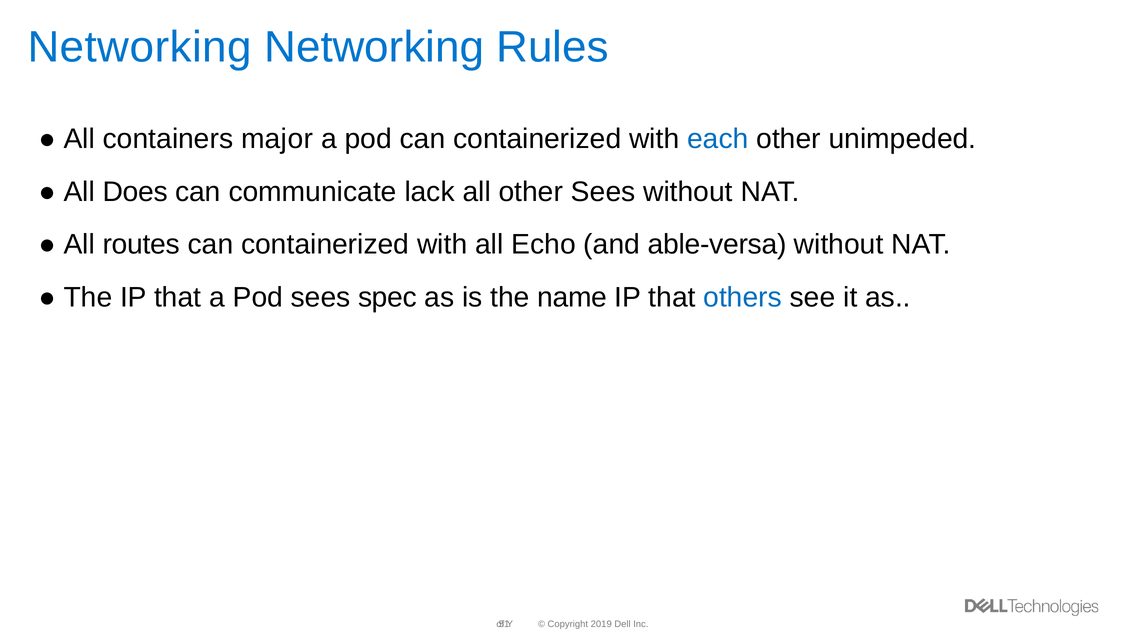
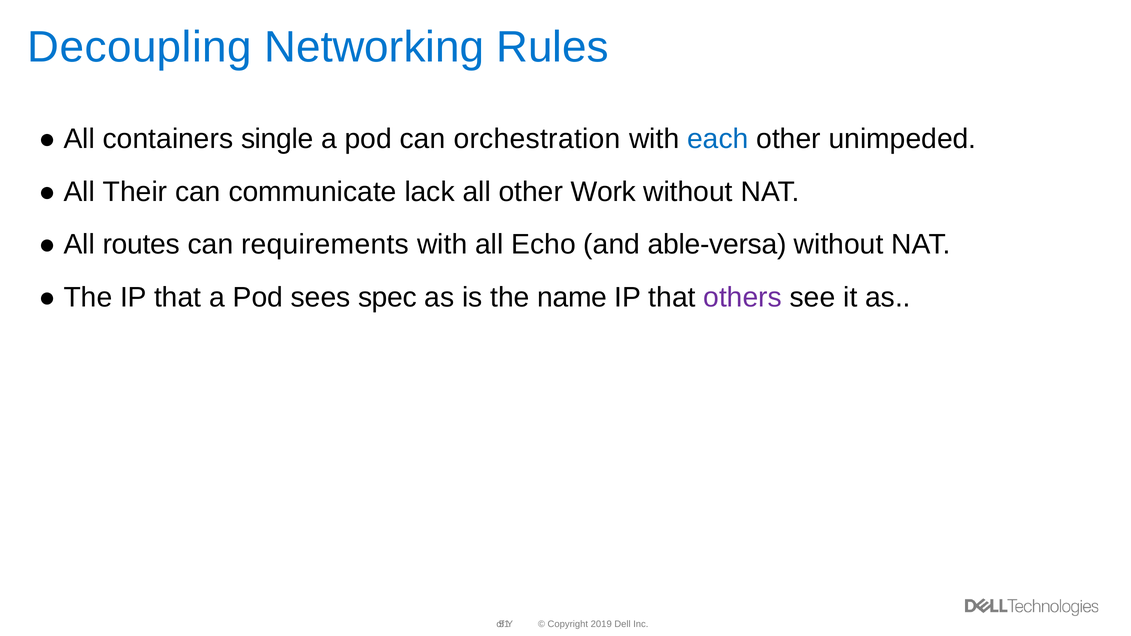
Networking at (140, 47): Networking -> Decoupling
major: major -> single
pod can containerized: containerized -> orchestration
Does: Does -> Their
other Sees: Sees -> Work
containerized at (325, 245): containerized -> requirements
others colour: blue -> purple
